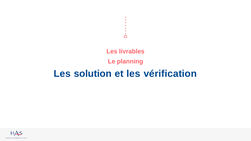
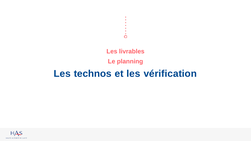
solution: solution -> technos
